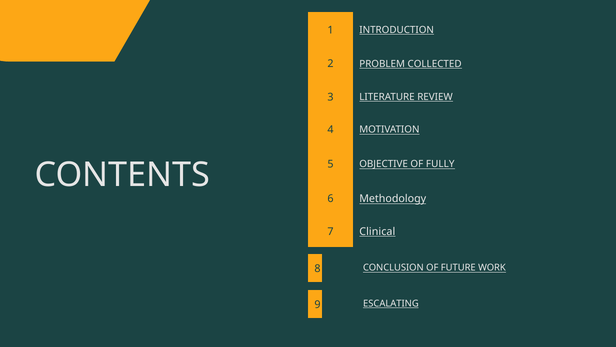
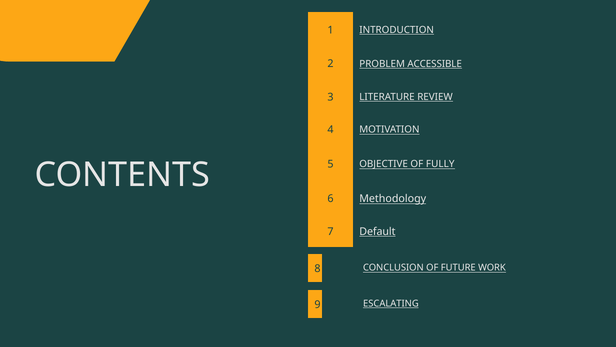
COLLECTED: COLLECTED -> ACCESSIBLE
Clinical: Clinical -> Default
